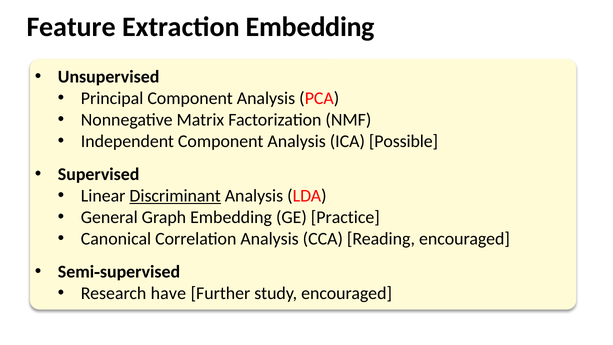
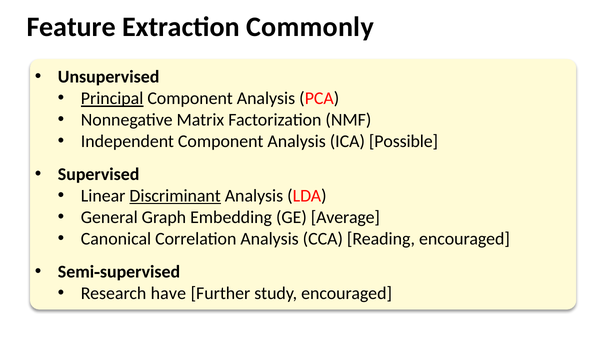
Extraction Embedding: Embedding -> Commonly
Principal underline: none -> present
Practice: Practice -> Average
